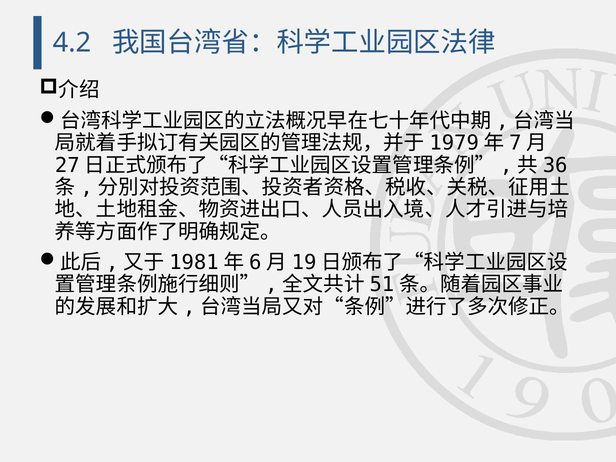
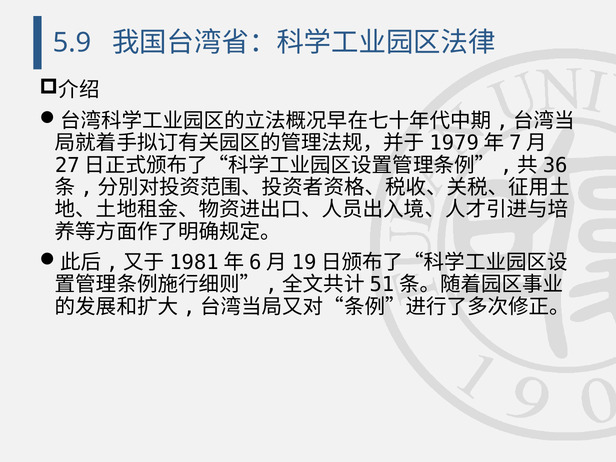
4.2: 4.2 -> 5.9
